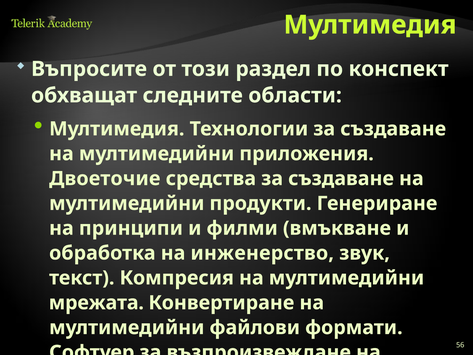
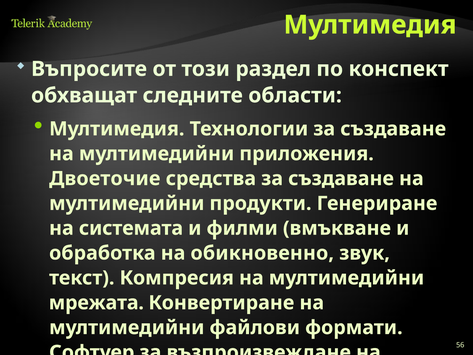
принципи: принципи -> системата
инженерство: инженерство -> обикновенно
